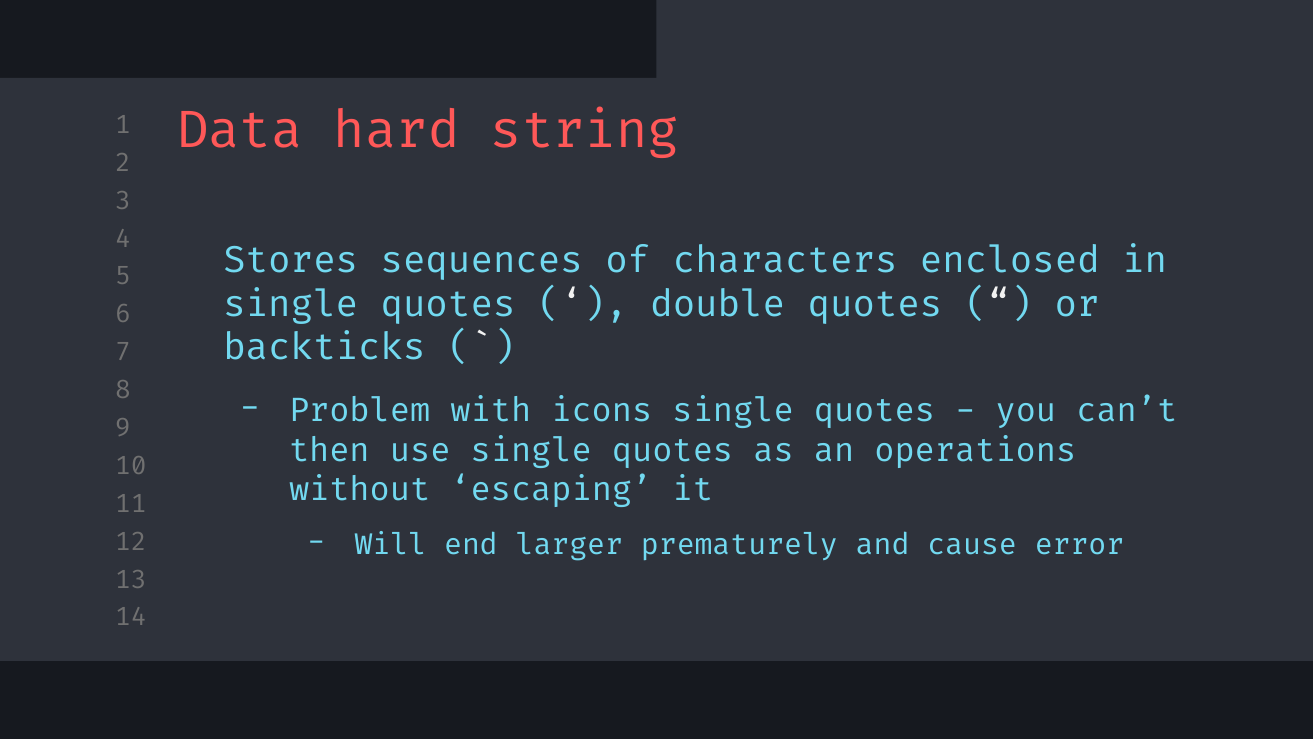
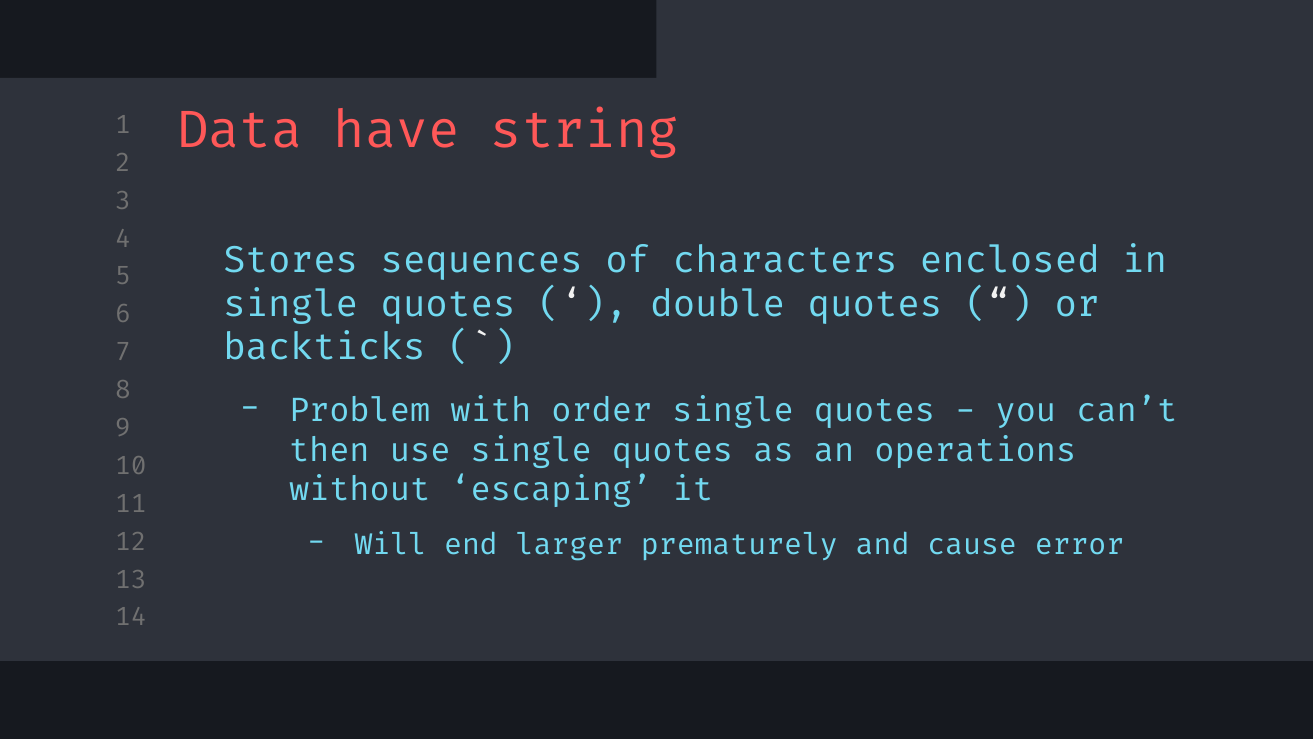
hard: hard -> have
icons: icons -> order
